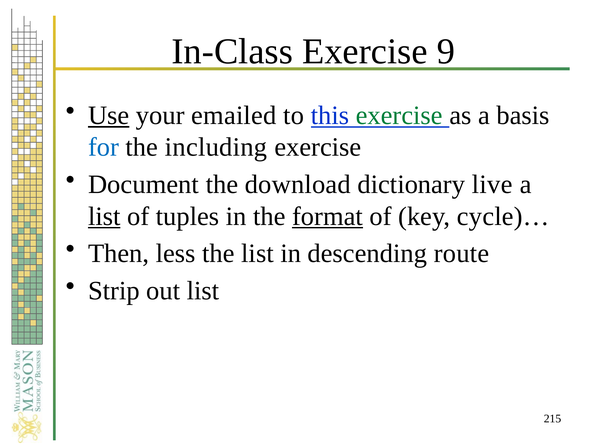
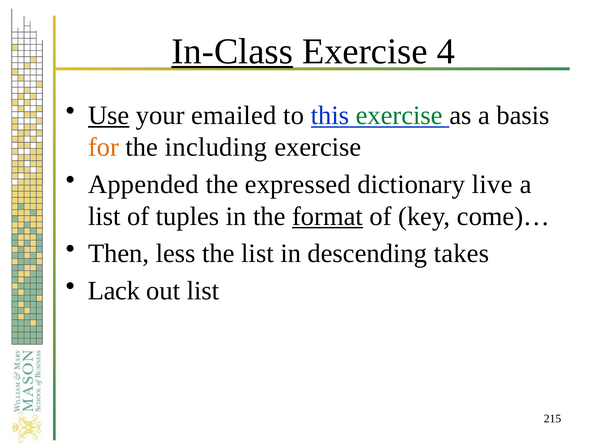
In-Class underline: none -> present
9: 9 -> 4
for colour: blue -> orange
Document: Document -> Appended
download: download -> expressed
list at (104, 216) underline: present -> none
cycle)…: cycle)… -> come)…
route: route -> takes
Strip: Strip -> Lack
